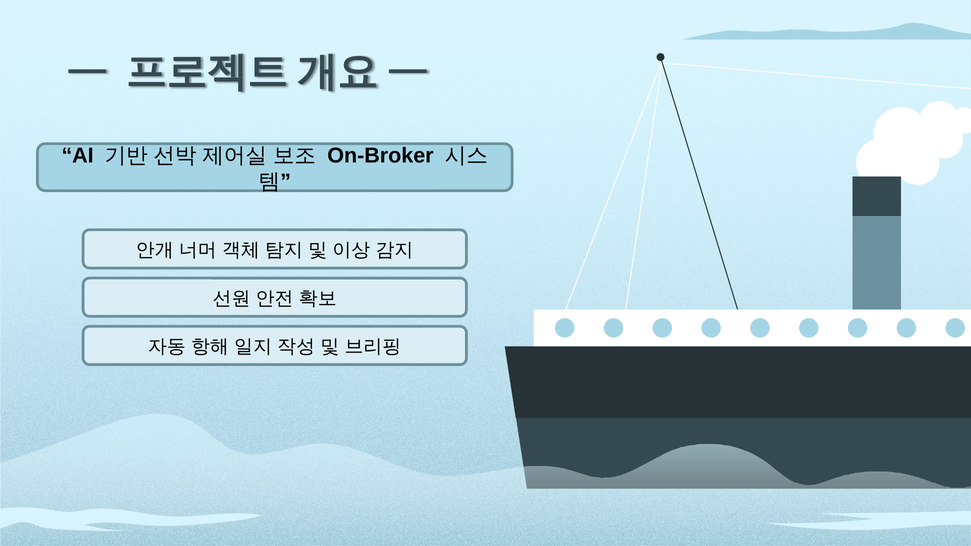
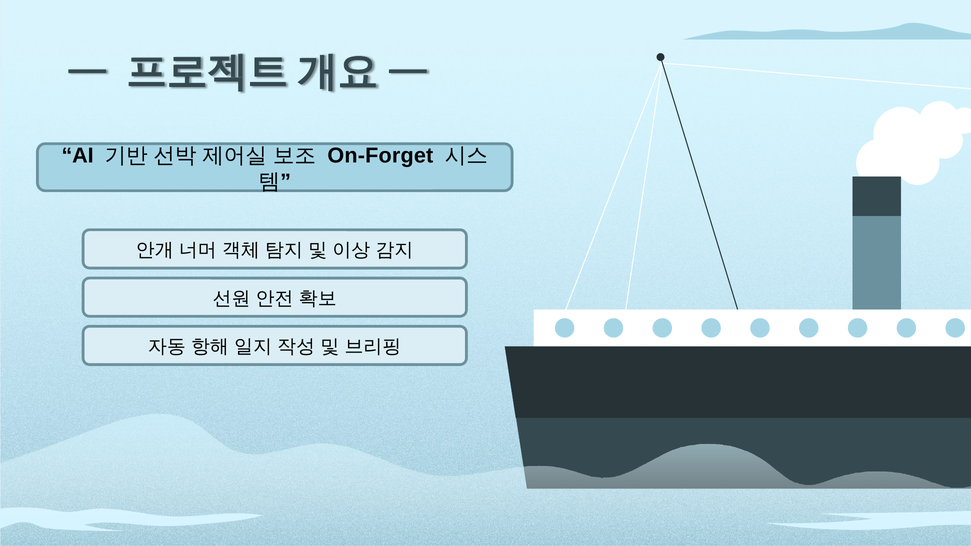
On-Broker: On-Broker -> On-Forget
